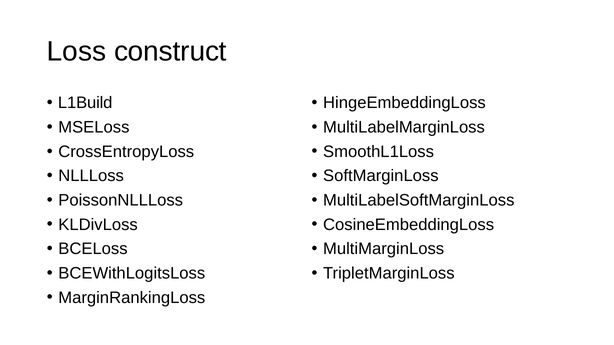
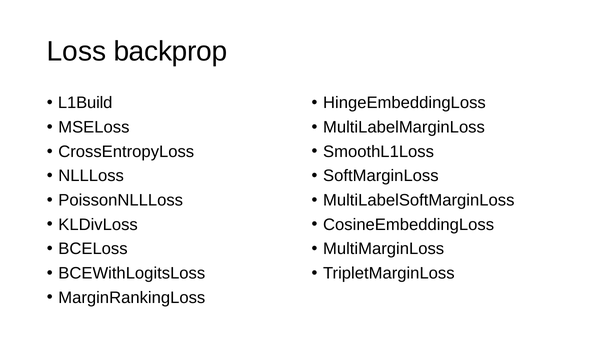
construct: construct -> backprop
